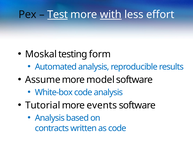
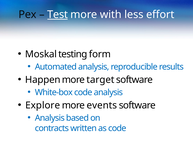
with underline: present -> none
Assume: Assume -> Happen
model: model -> target
Tutorial: Tutorial -> Explore
